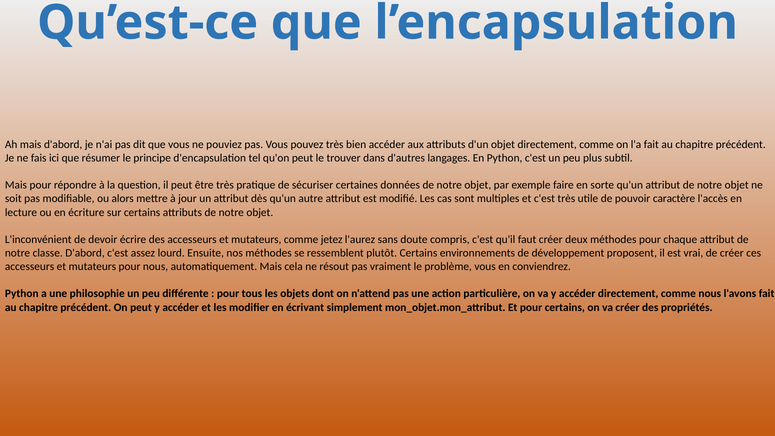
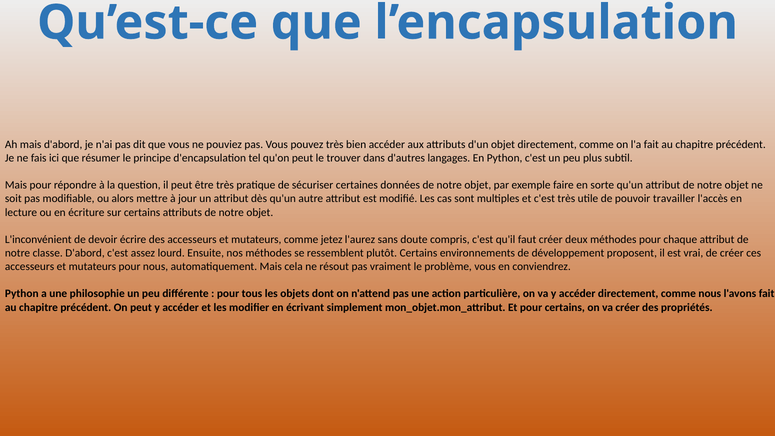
caractère: caractère -> travailler
